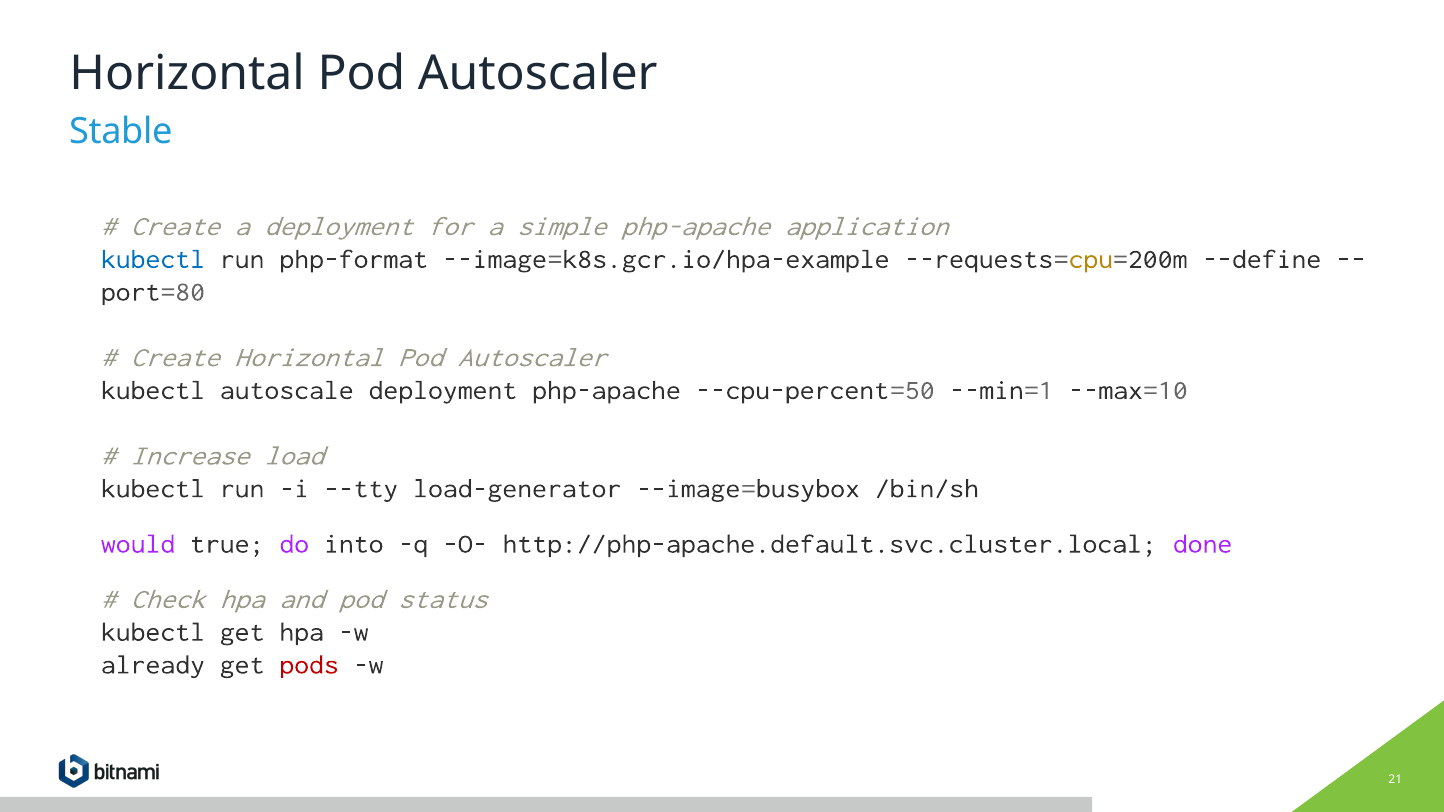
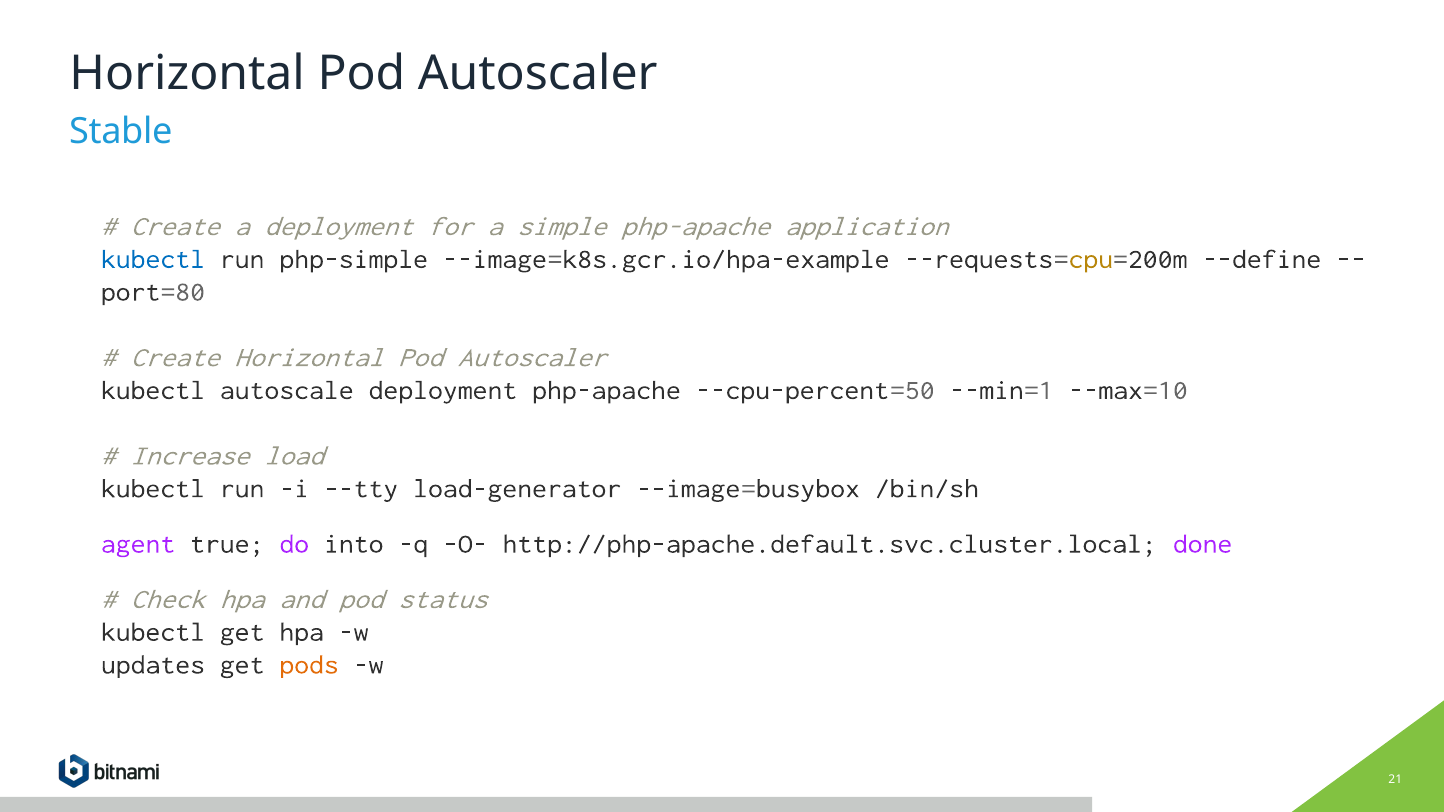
php-format: php-format -> php-simple
would: would -> agent
already: already -> updates
pods colour: red -> orange
